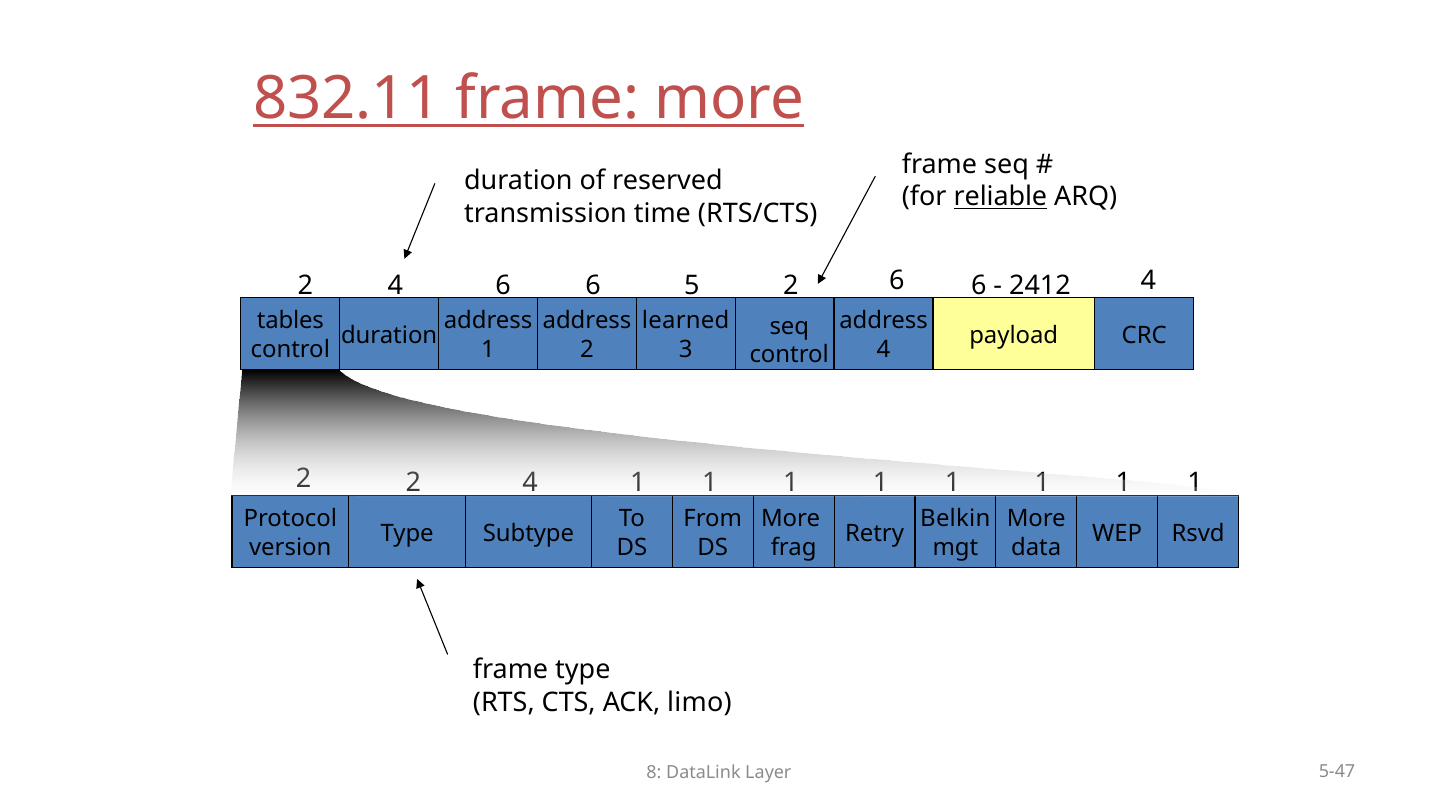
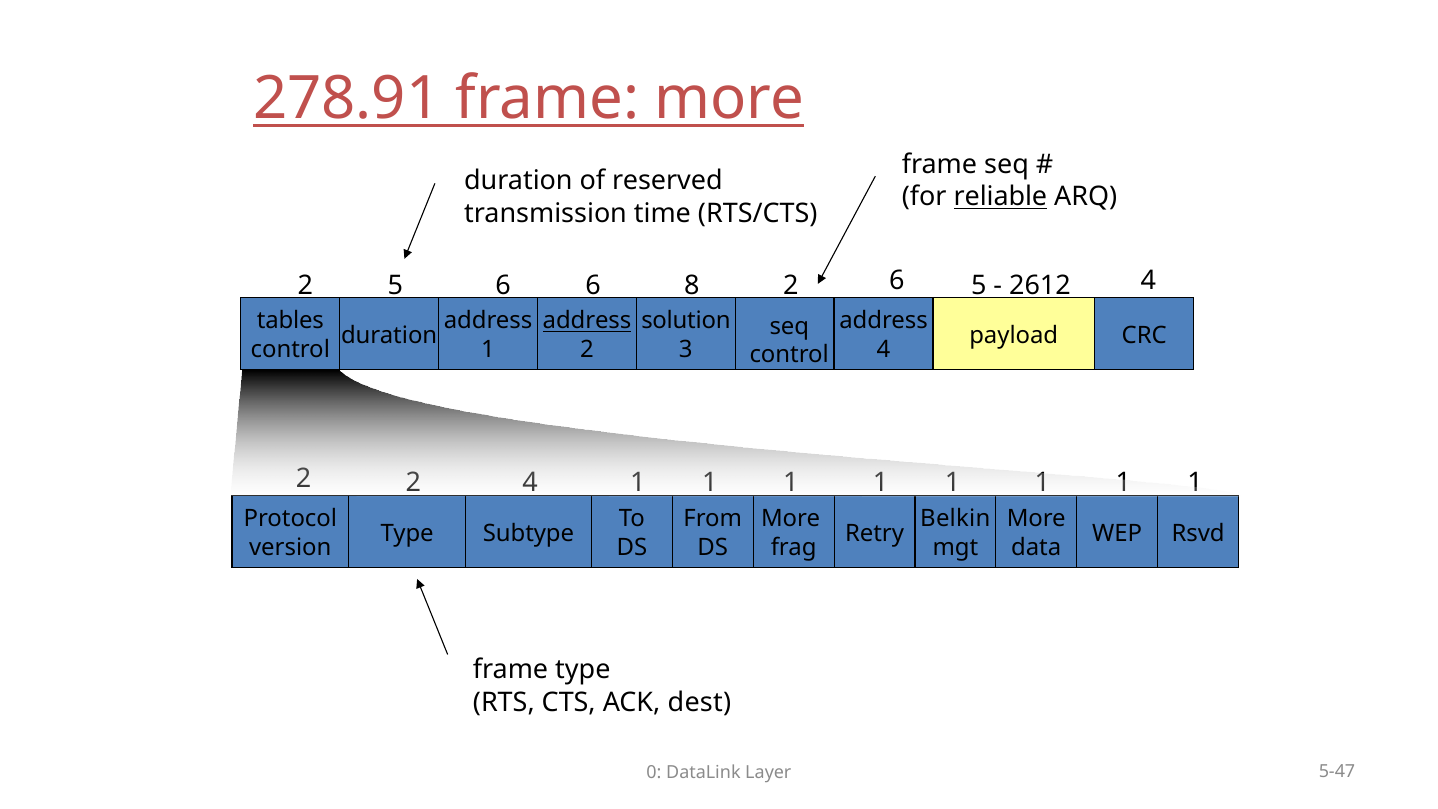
832.11: 832.11 -> 278.91
4 at (395, 285): 4 -> 5
5: 5 -> 8
2 6 6: 6 -> 5
2412: 2412 -> 2612
address at (587, 321) underline: none -> present
learned: learned -> solution
limo: limo -> dest
8: 8 -> 0
